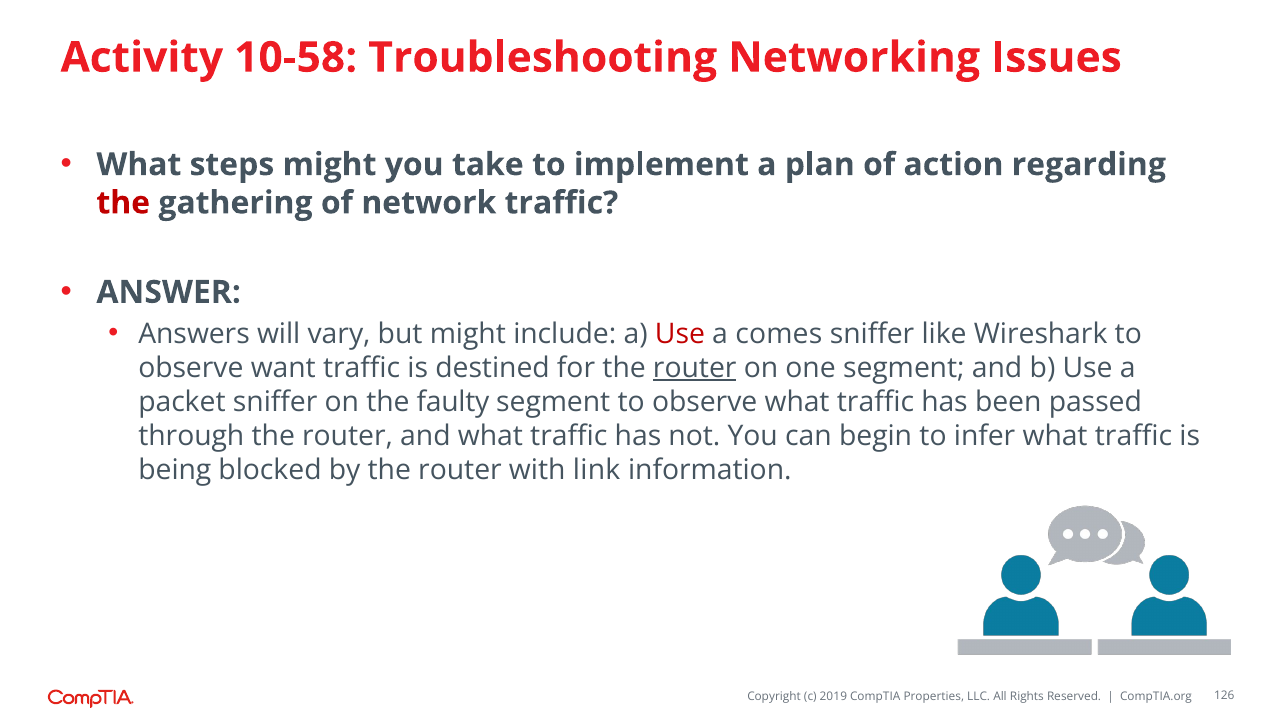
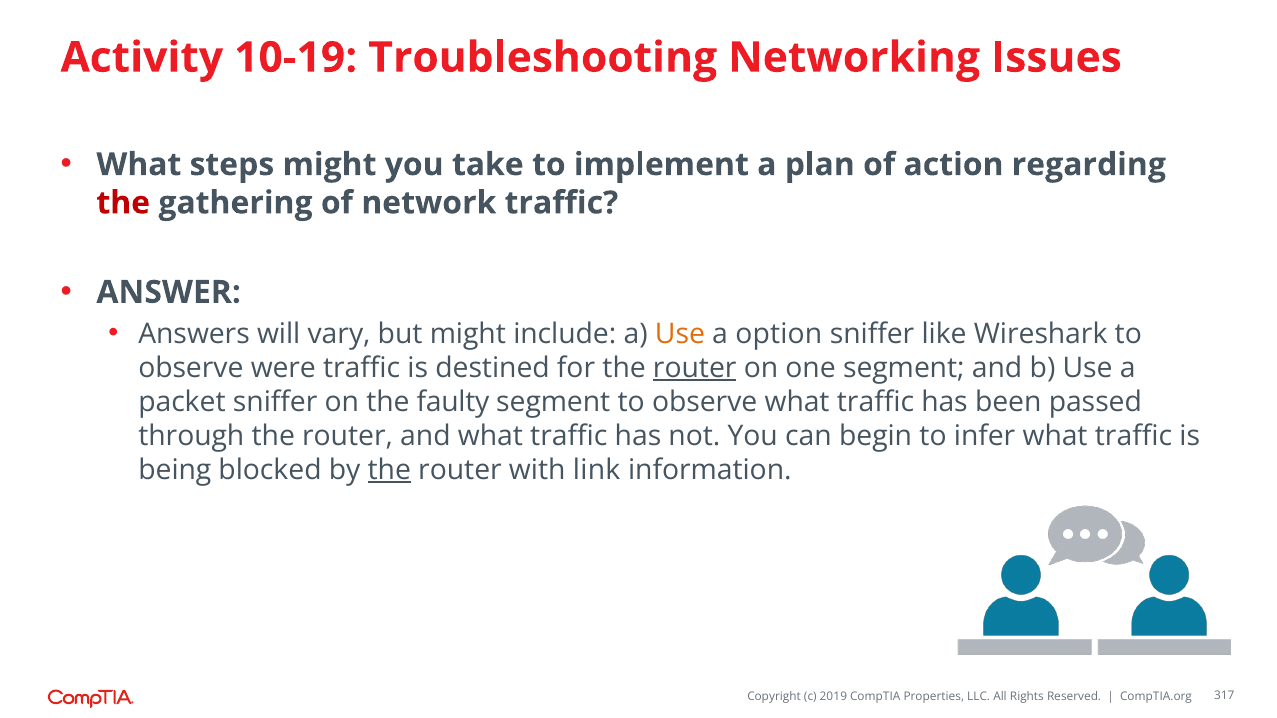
10-58: 10-58 -> 10-19
Use at (680, 334) colour: red -> orange
comes: comes -> option
want: want -> were
the at (389, 470) underline: none -> present
126: 126 -> 317
